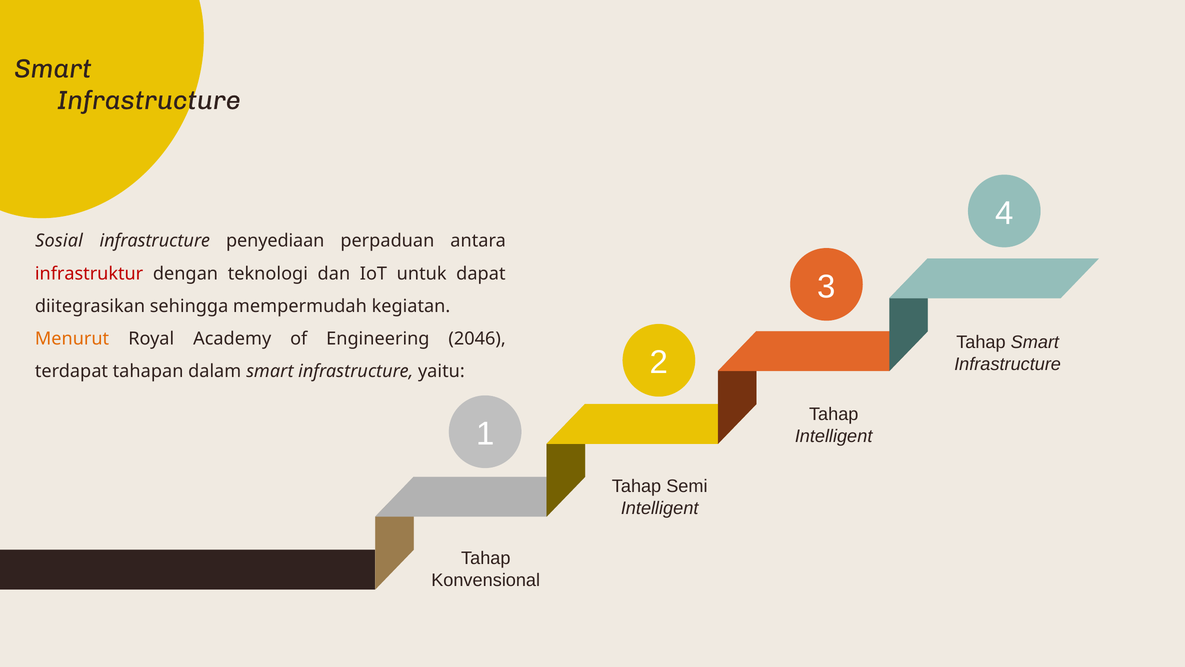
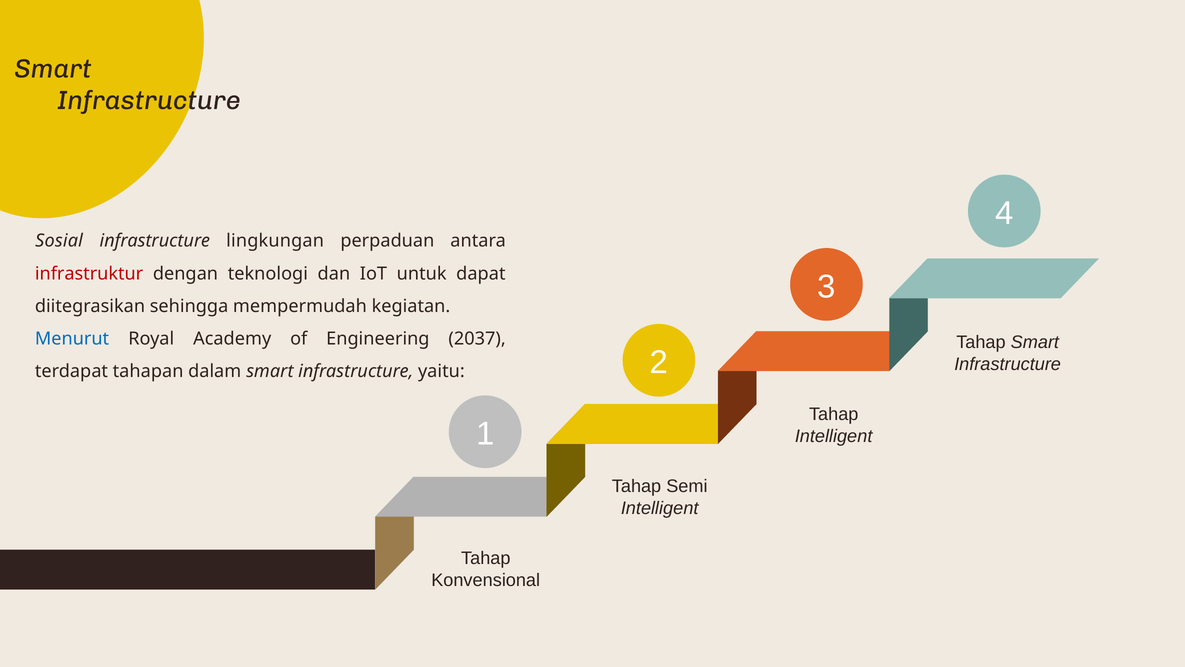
penyediaan: penyediaan -> lingkungan
Menurut colour: orange -> blue
2046: 2046 -> 2037
